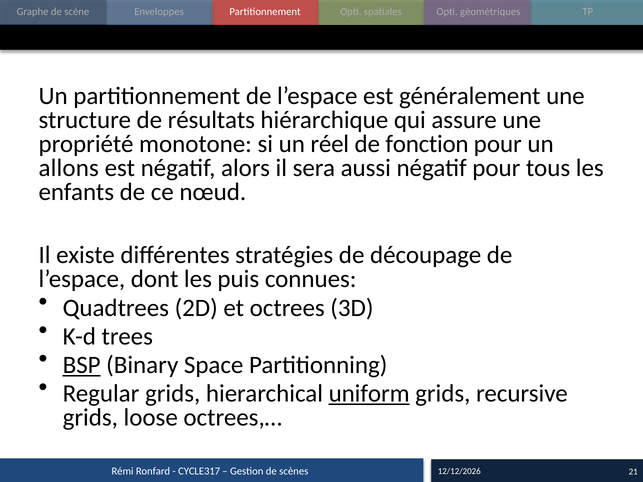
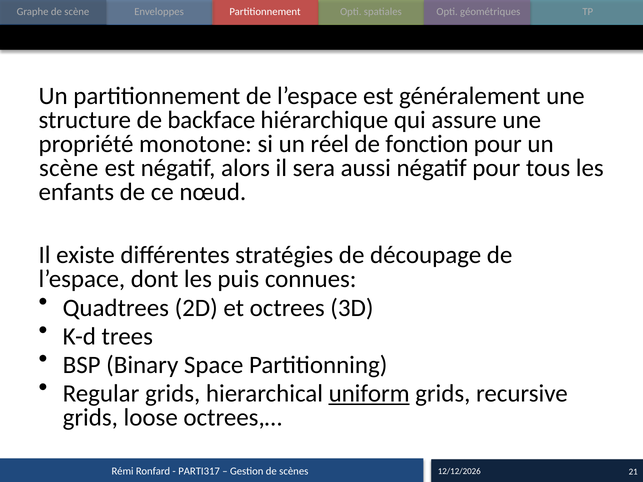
résultats: résultats -> backface
allons at (69, 168): allons -> scène
BSP underline: present -> none
CYCLE317: CYCLE317 -> PARTI317
